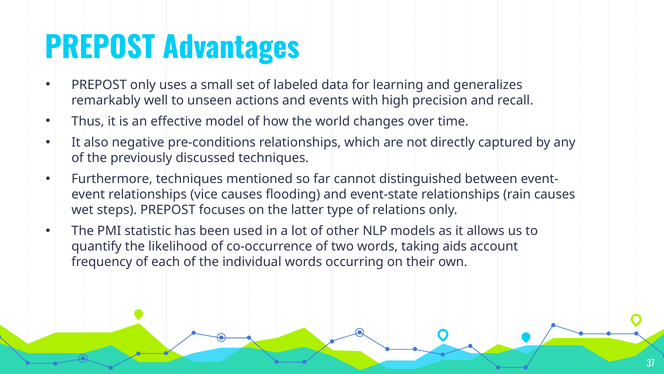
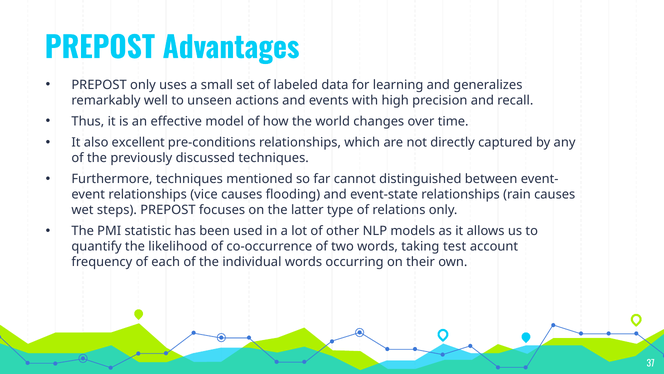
negative: negative -> excellent
aids: aids -> test
